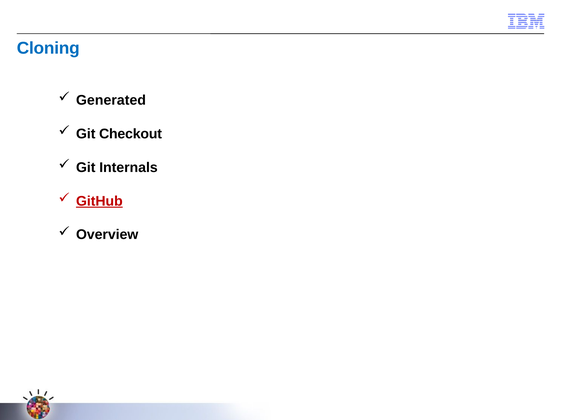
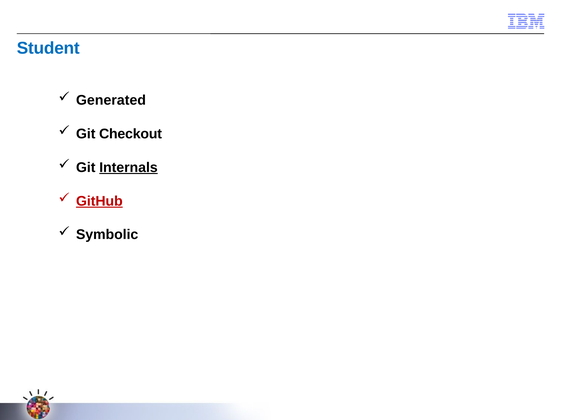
Cloning: Cloning -> Student
Internals underline: none -> present
Overview: Overview -> Symbolic
